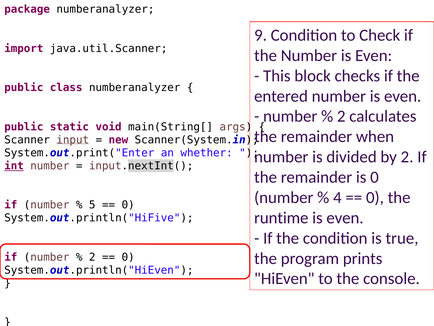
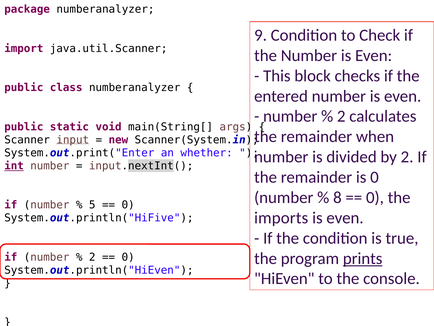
4: 4 -> 8
runtime: runtime -> imports
prints underline: none -> present
